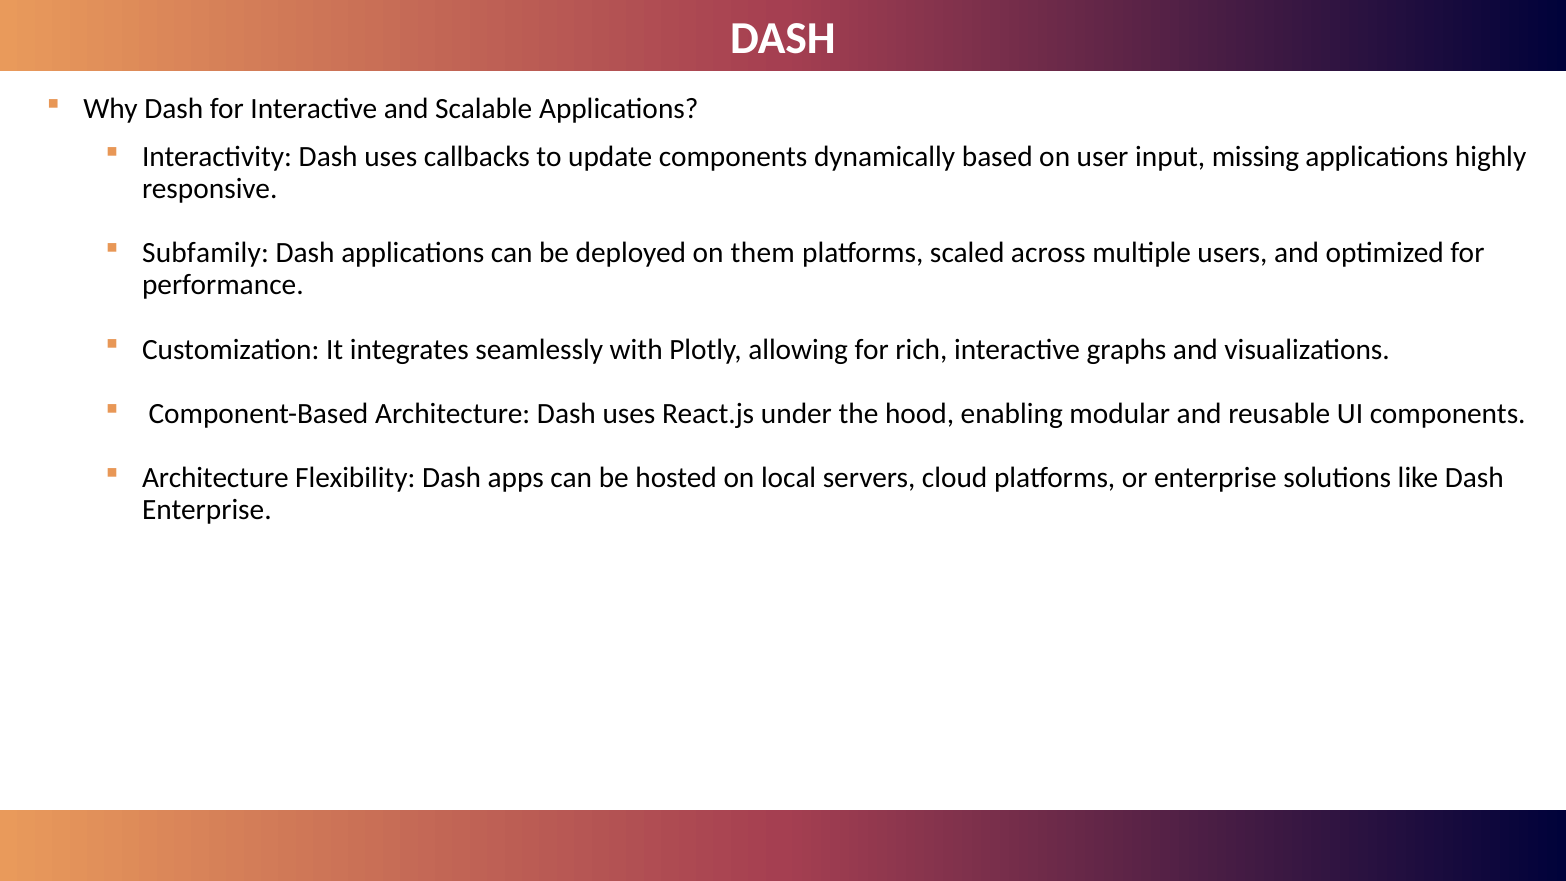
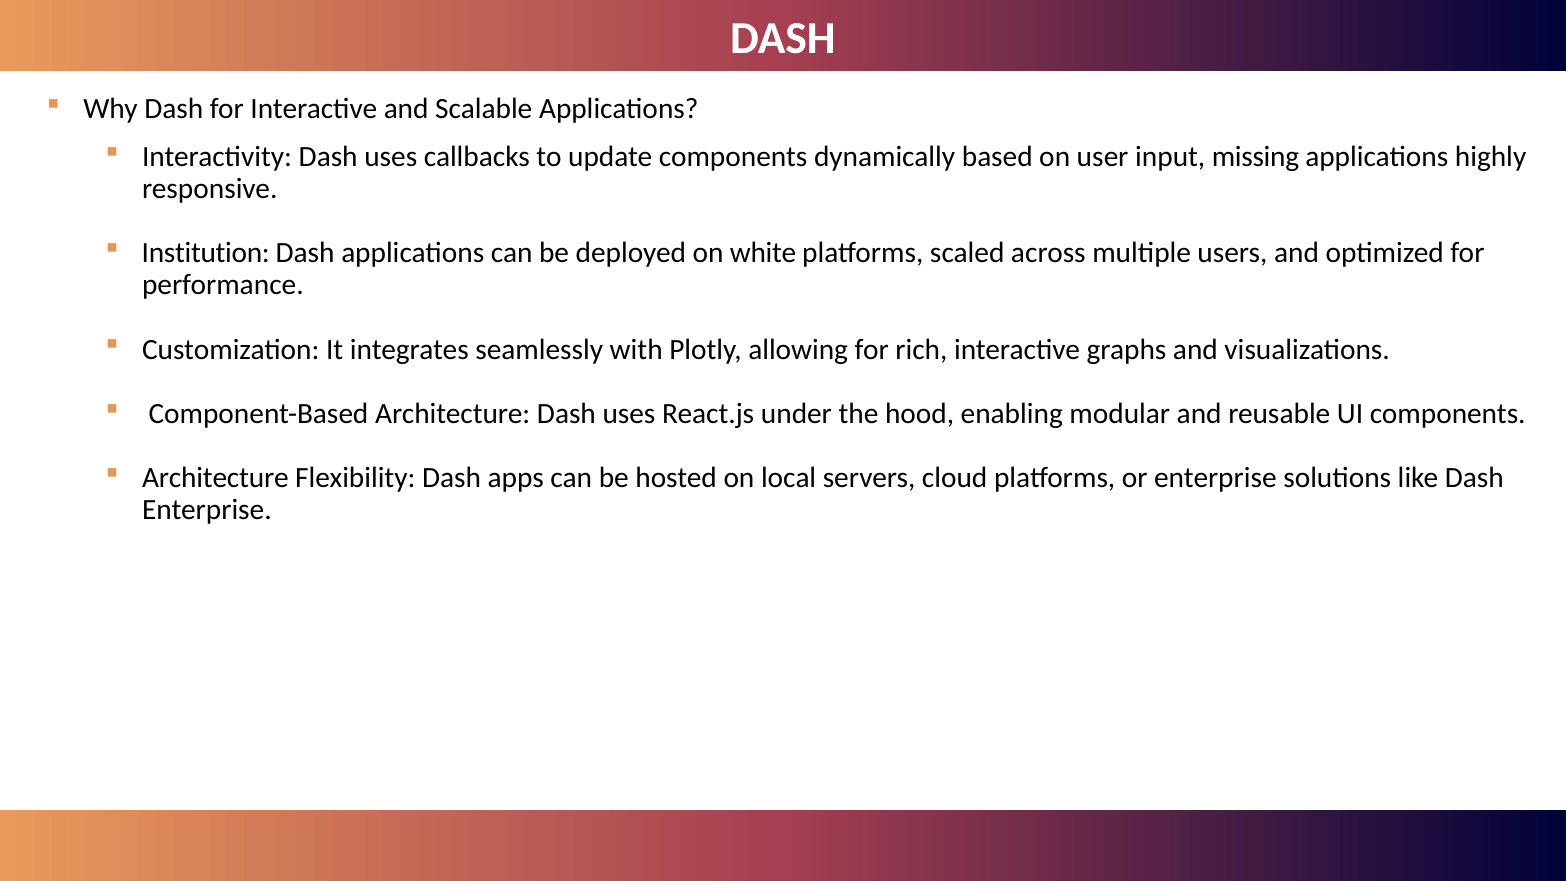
Subfamily: Subfamily -> Institution
them: them -> white
